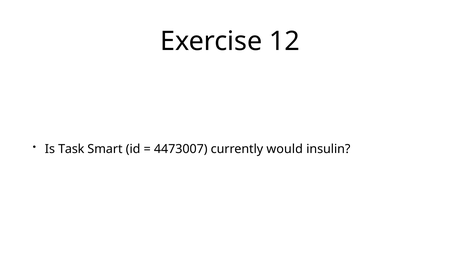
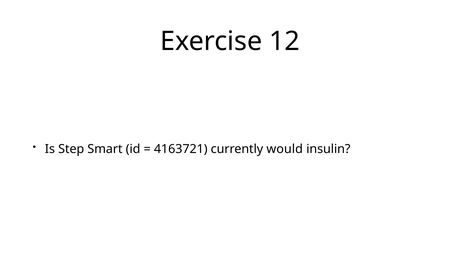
Task: Task -> Step
4473007: 4473007 -> 4163721
